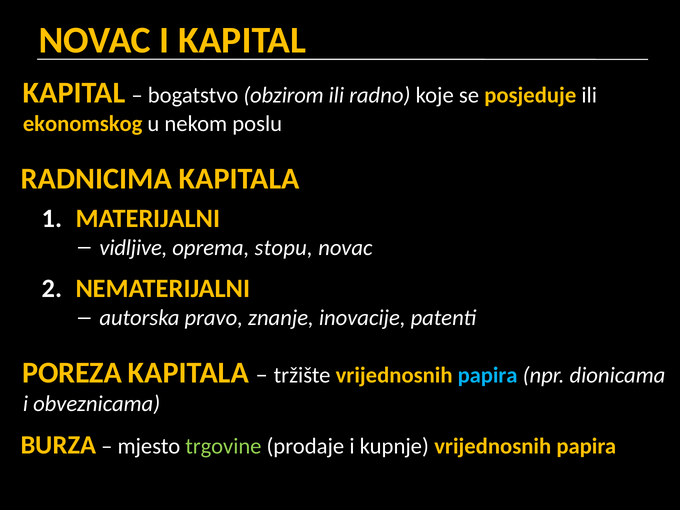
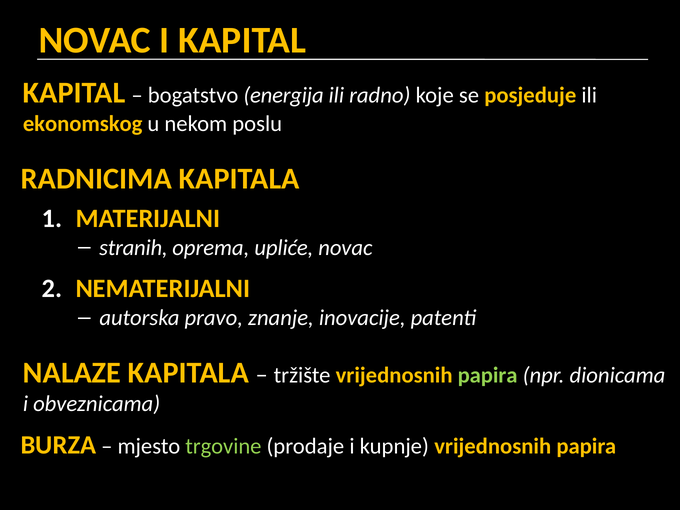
obzirom: obzirom -> energija
vidljive: vidljive -> stranih
stopu: stopu -> upliće
POREZA: POREZA -> NALAZE
papira at (488, 375) colour: light blue -> light green
